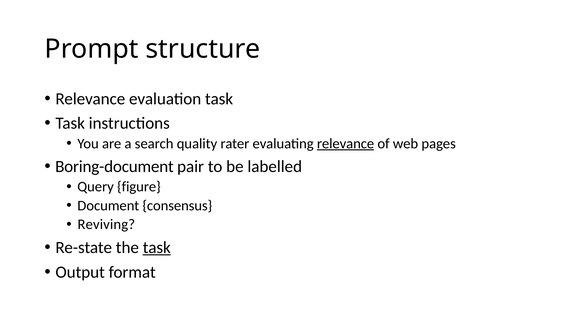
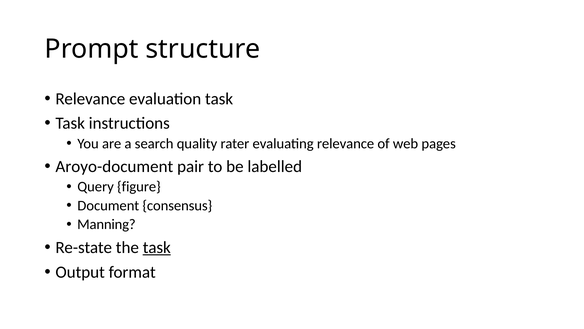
relevance at (346, 143) underline: present -> none
Boring-document: Boring-document -> Aroyo-document
Reviving: Reviving -> Manning
